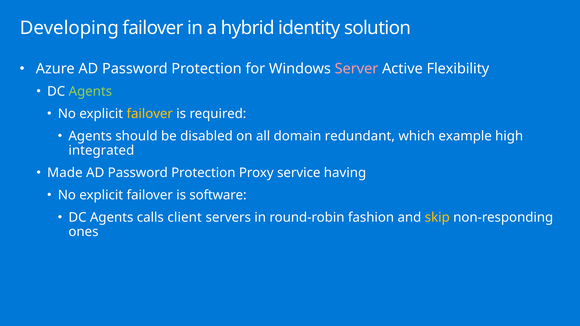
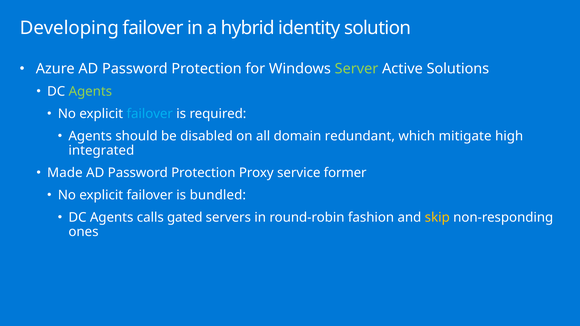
Server colour: pink -> light green
Flexibility: Flexibility -> Solutions
failover at (150, 114) colour: yellow -> light blue
example: example -> mitigate
having: having -> former
software: software -> bundled
client: client -> gated
